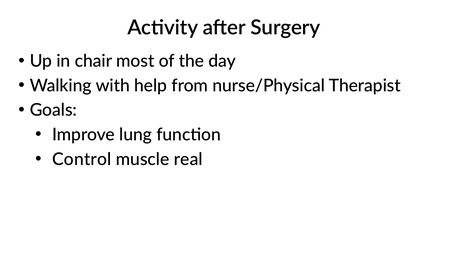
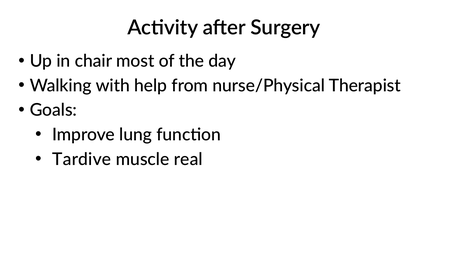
Control: Control -> Tardive
